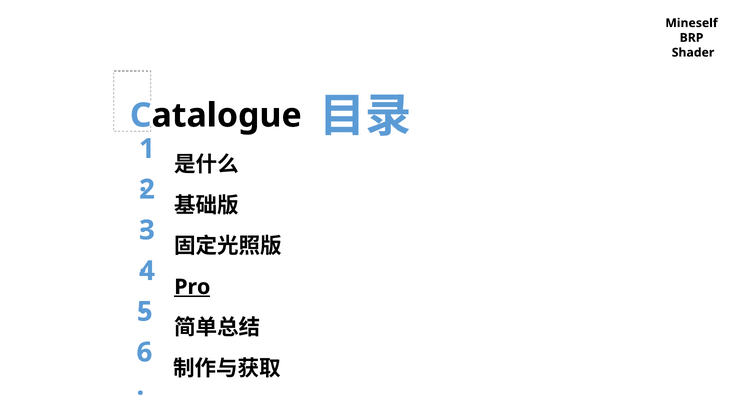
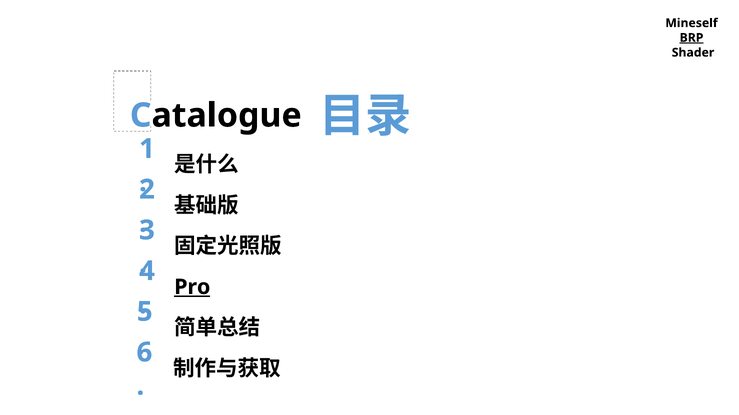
BRP underline: none -> present
